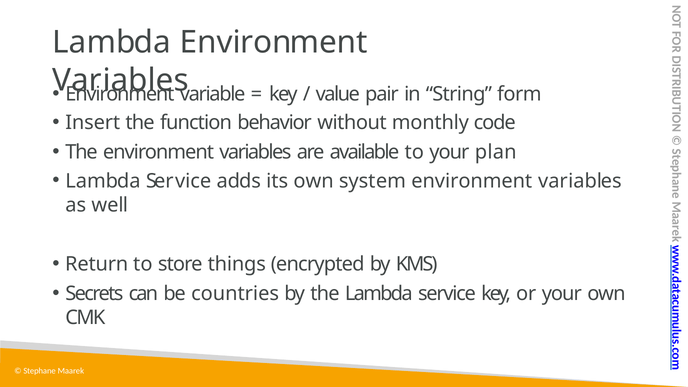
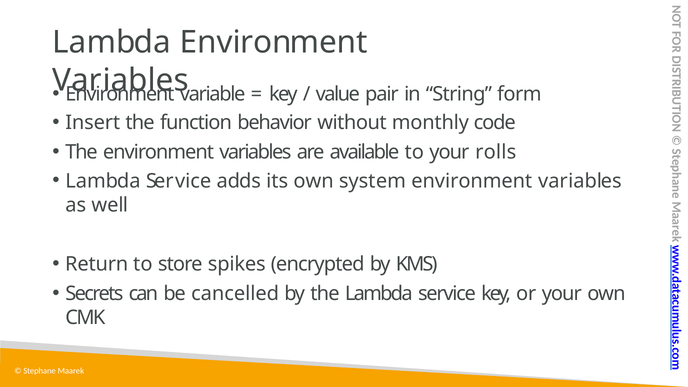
plan: plan -> rolls
things: things -> spikes
countries: countries -> cancelled
